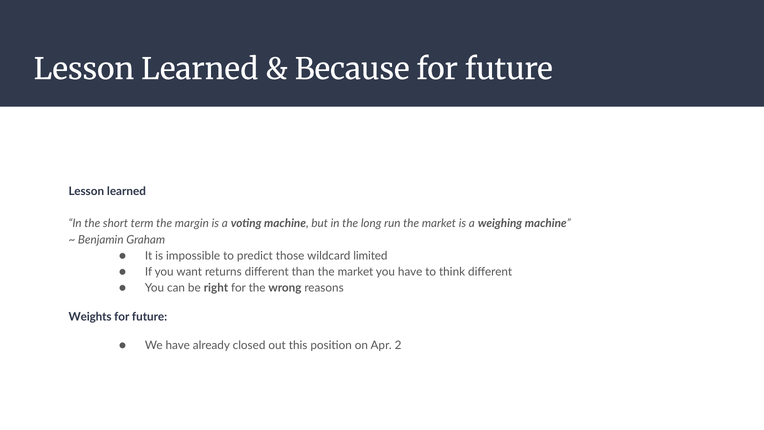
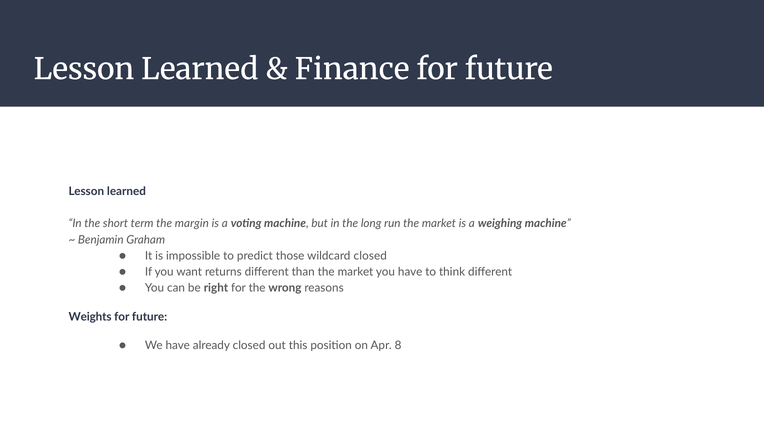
Because: Because -> Finance
wildcard limited: limited -> closed
2: 2 -> 8
